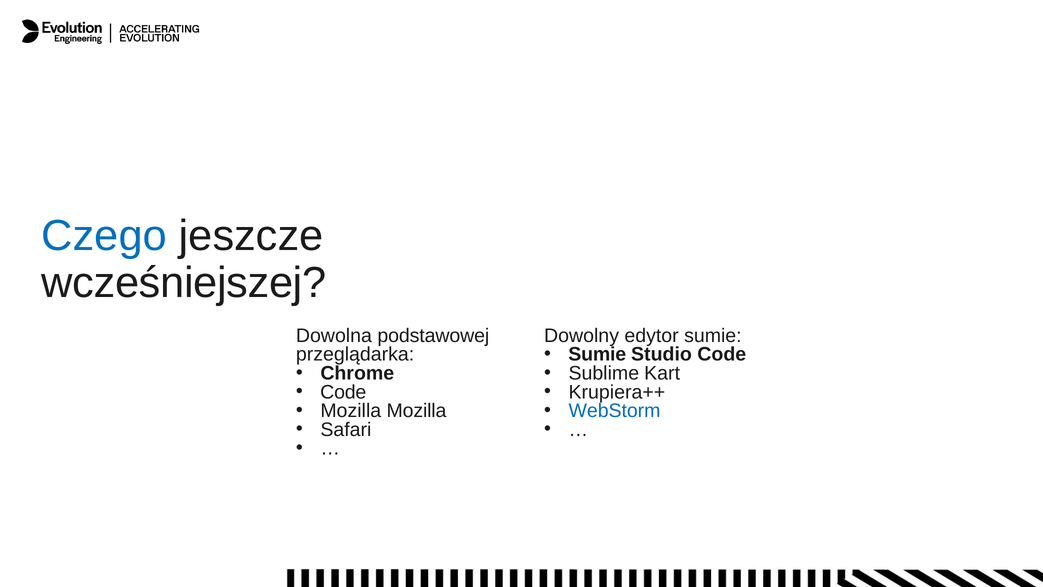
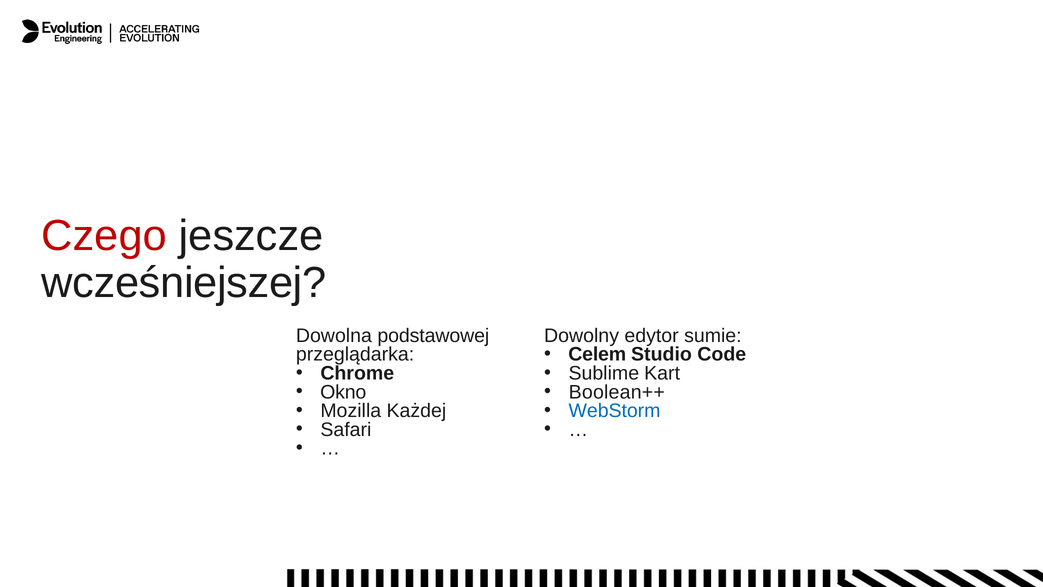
Czego colour: blue -> red
Sumie at (597, 354): Sumie -> Celem
Code at (343, 392): Code -> Okno
Krupiera++: Krupiera++ -> Boolean++
Mozilla Mozilla: Mozilla -> Każdej
